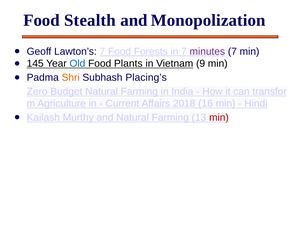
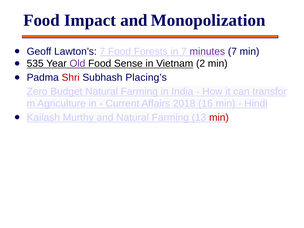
Stealth: Stealth -> Impact
145: 145 -> 535
Old colour: blue -> purple
Plants: Plants -> Sense
9: 9 -> 2
Shri colour: orange -> red
